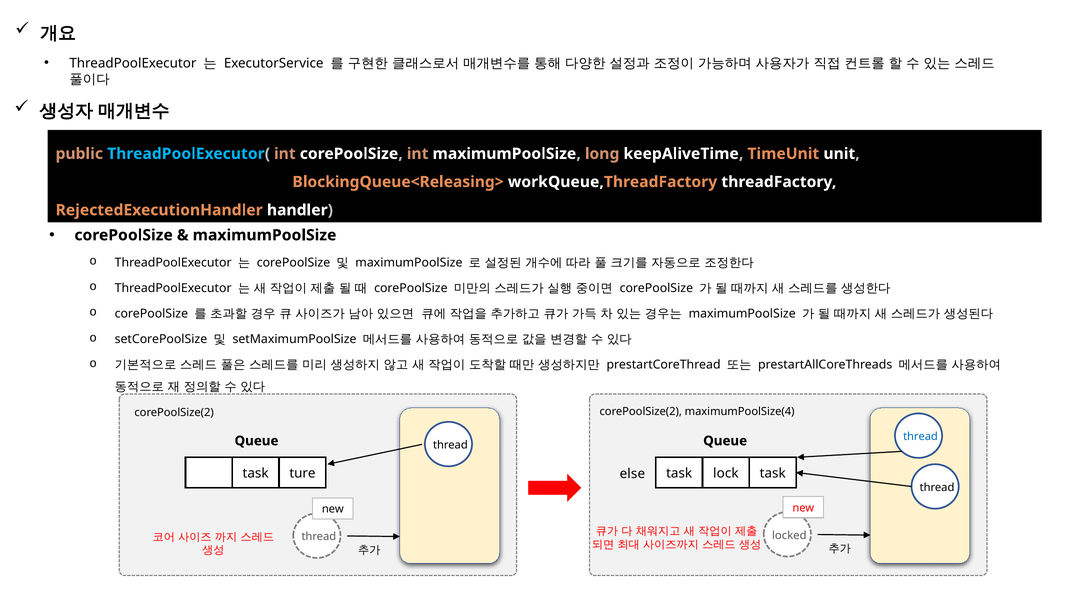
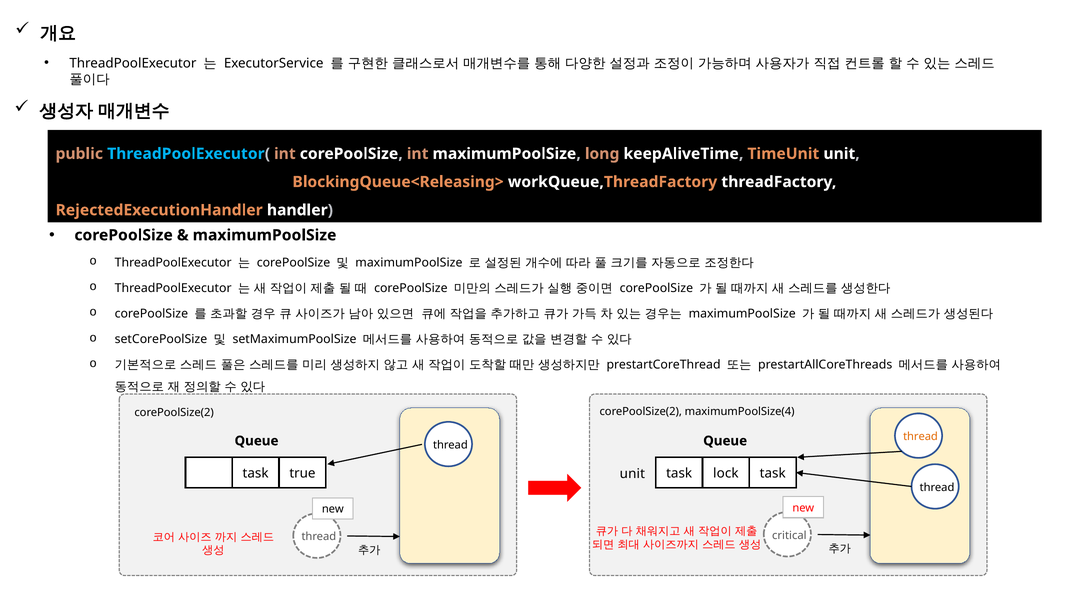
thread at (921, 437) colour: blue -> orange
ture: ture -> true
else at (632, 474): else -> unit
locked: locked -> critical
